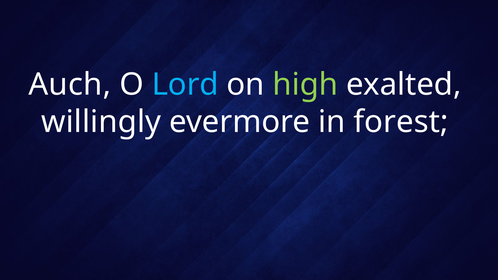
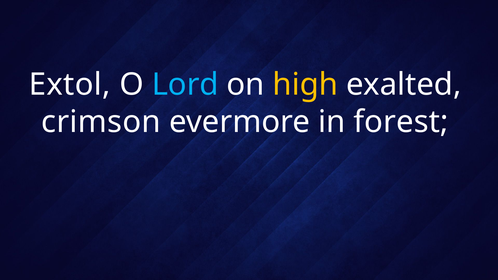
Auch: Auch -> Extol
high colour: light green -> yellow
willingly: willingly -> crimson
